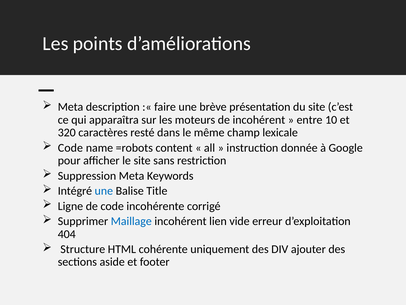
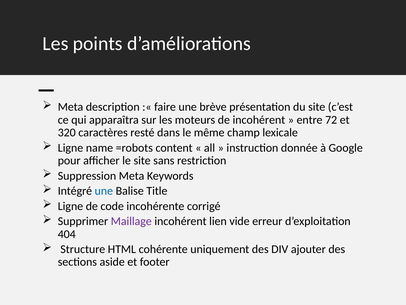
10: 10 -> 72
Code at (70, 148): Code -> Ligne
Maillage colour: blue -> purple
